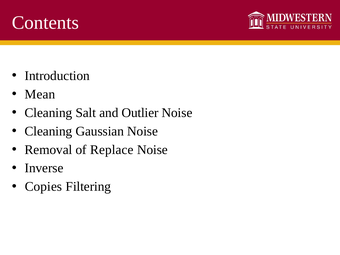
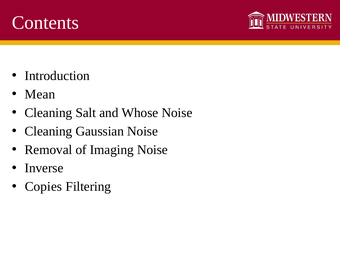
Outlier: Outlier -> Whose
Replace: Replace -> Imaging
